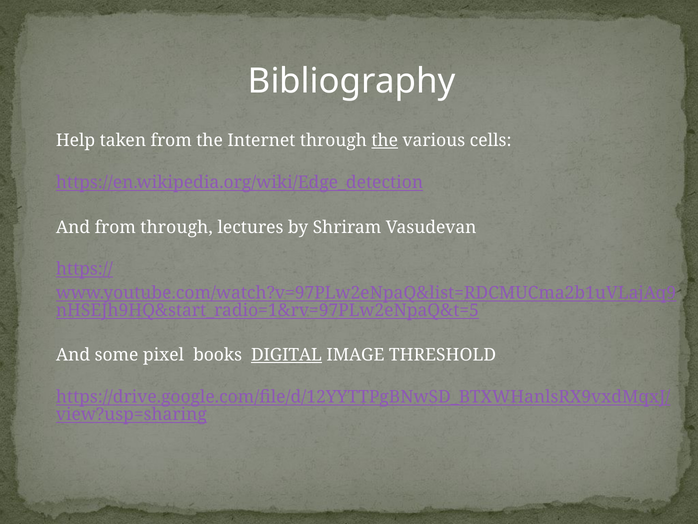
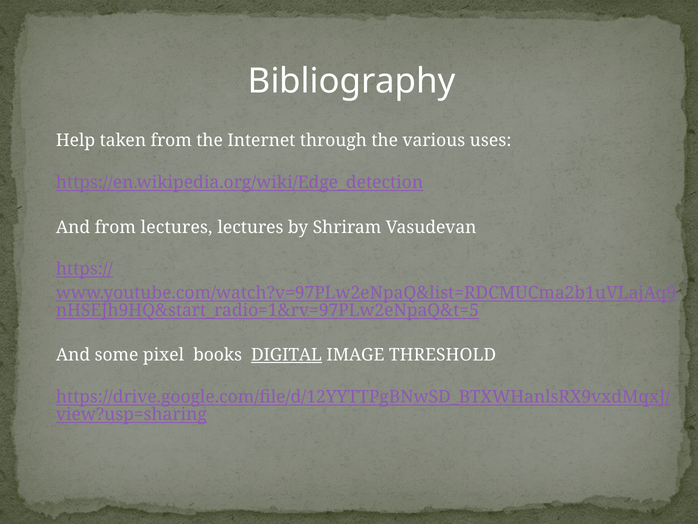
the at (385, 141) underline: present -> none
cells: cells -> uses
from through: through -> lectures
